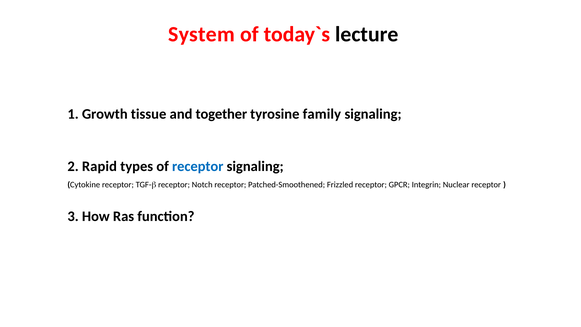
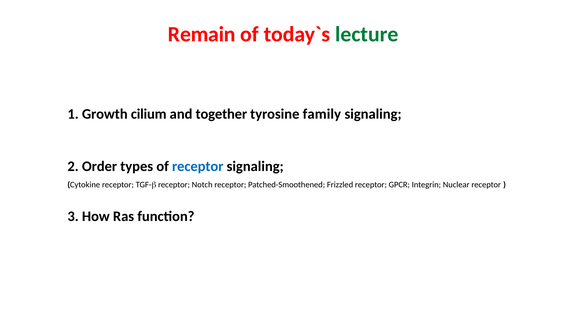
System: System -> Remain
lecture colour: black -> green
tissue: tissue -> cilium
Rapid: Rapid -> Order
